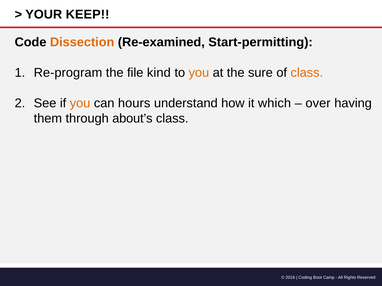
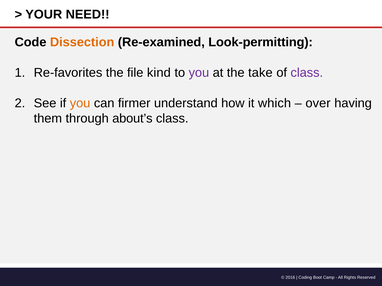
KEEP: KEEP -> NEED
Start-permitting: Start-permitting -> Look-permitting
Re-program: Re-program -> Re-favorites
you at (199, 73) colour: orange -> purple
sure: sure -> take
class at (307, 73) colour: orange -> purple
hours: hours -> firmer
